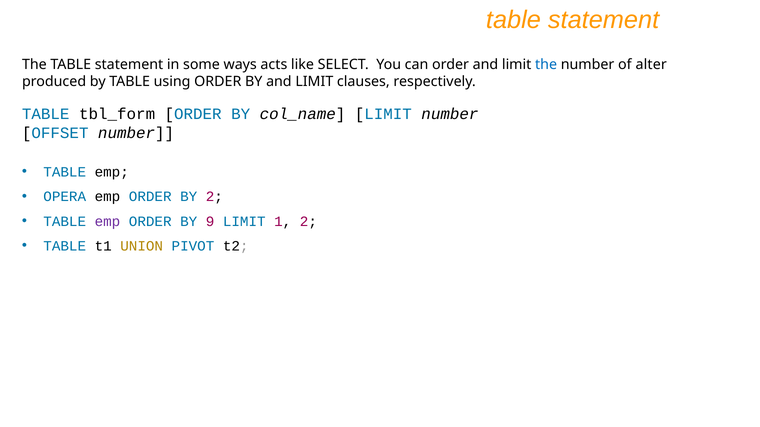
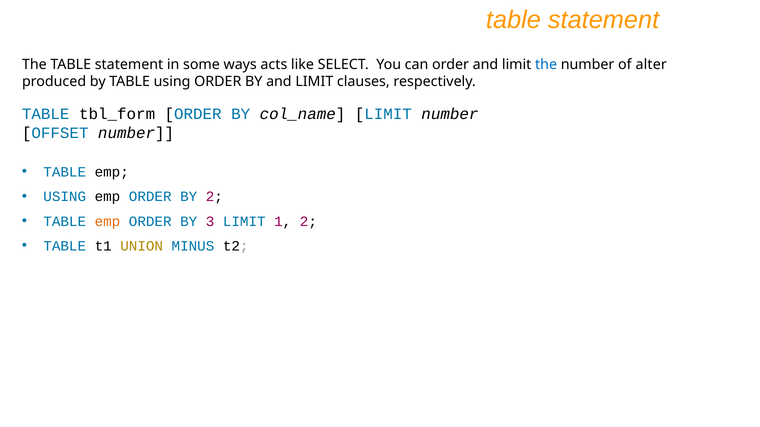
OPERA at (65, 197): OPERA -> USING
emp at (107, 222) colour: purple -> orange
9: 9 -> 3
PIVOT: PIVOT -> MINUS
